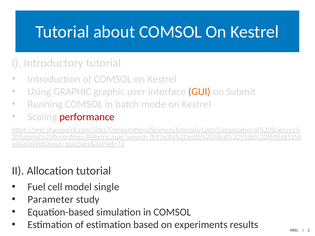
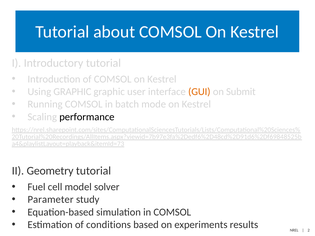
performance colour: red -> black
Allocation: Allocation -> Geometry
single: single -> solver
of estimation: estimation -> conditions
